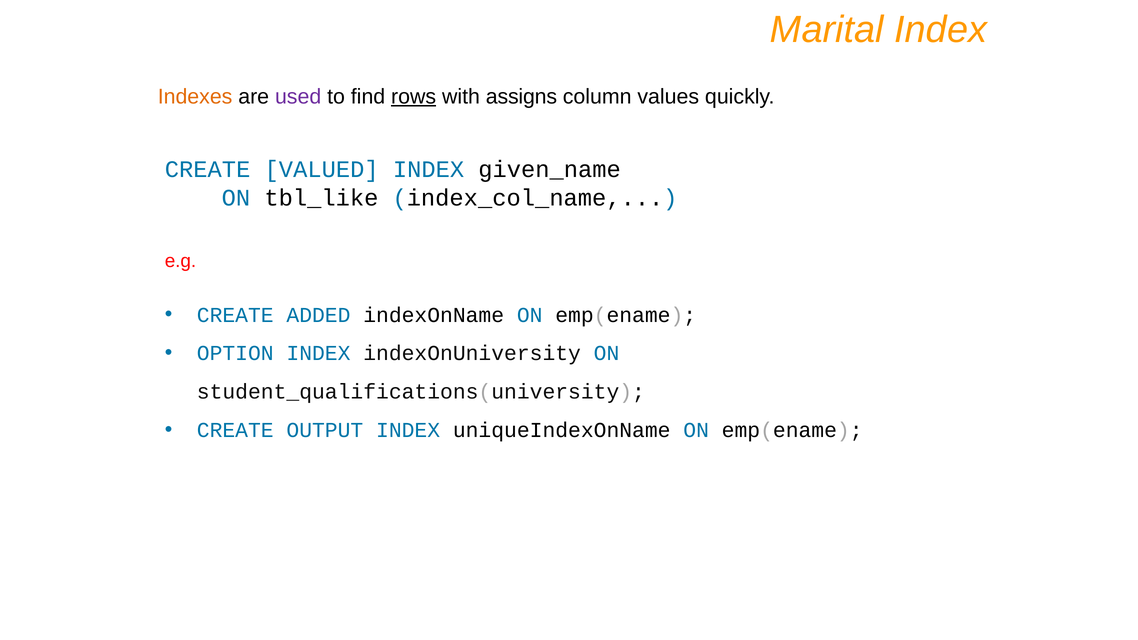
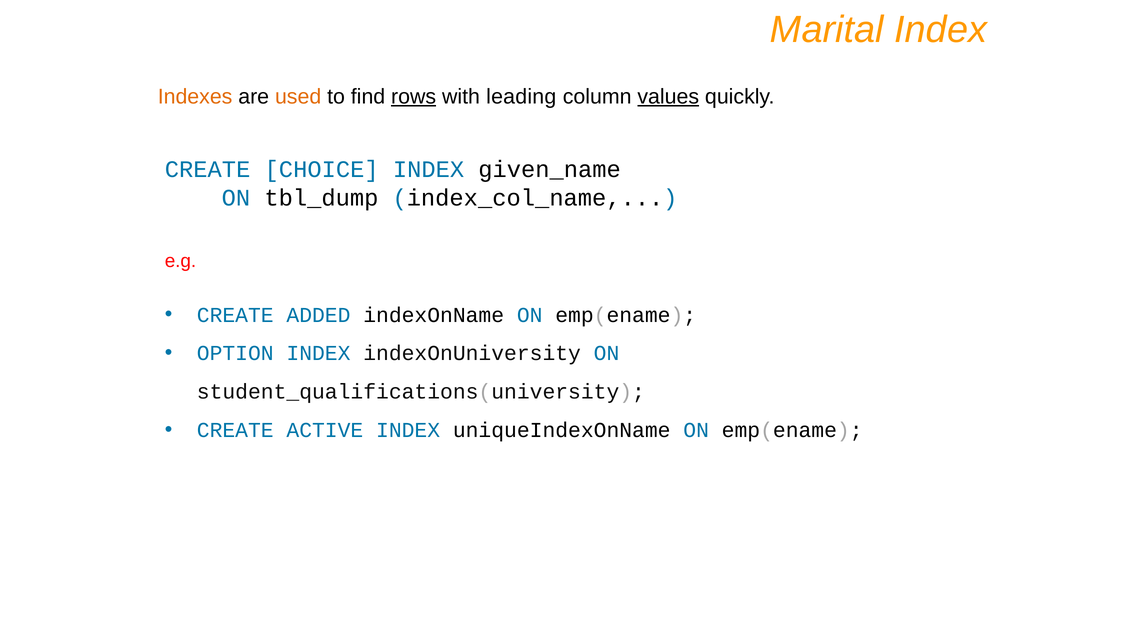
used colour: purple -> orange
assigns: assigns -> leading
values underline: none -> present
VALUED: VALUED -> CHOICE
tbl_like: tbl_like -> tbl_dump
OUTPUT: OUTPUT -> ACTIVE
